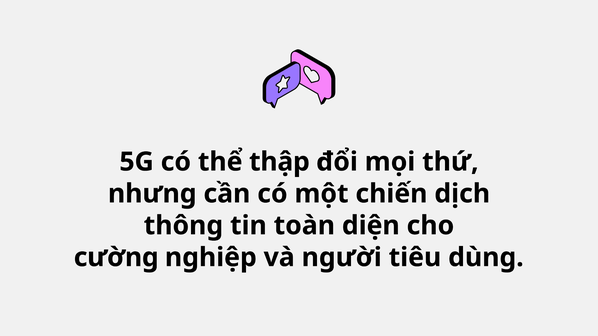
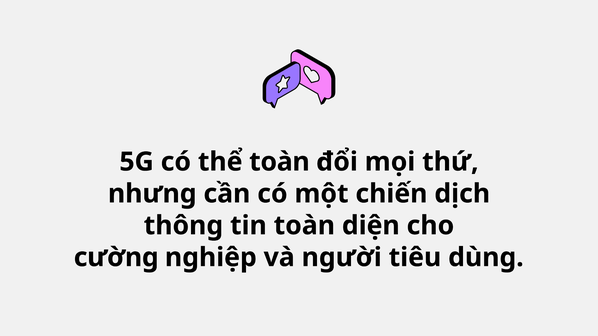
thể thập: thập -> toàn
